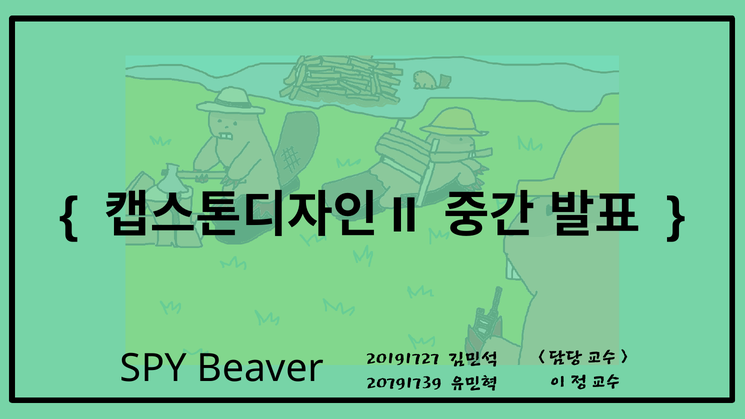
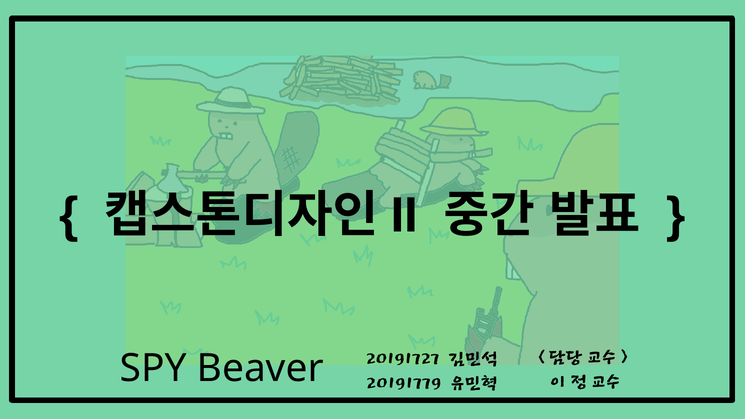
20791739: 20791739 -> 20191779
